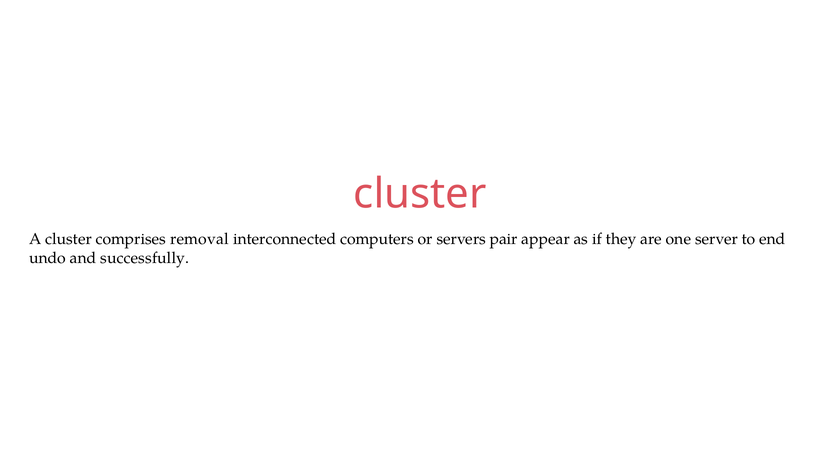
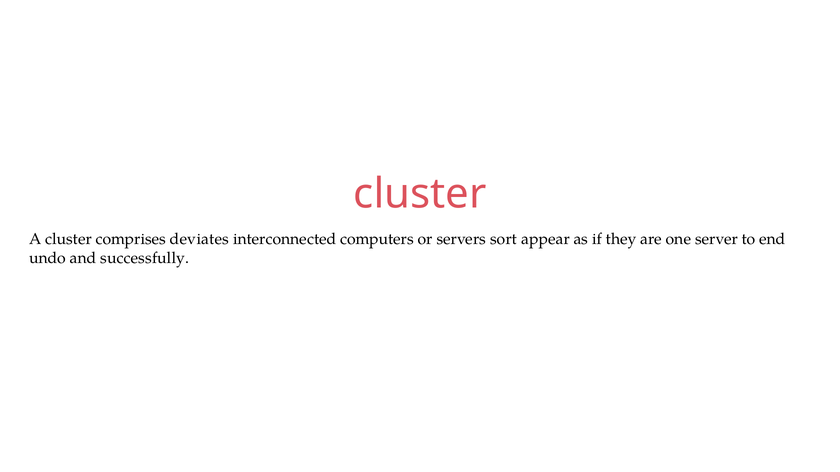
removal: removal -> deviates
pair: pair -> sort
